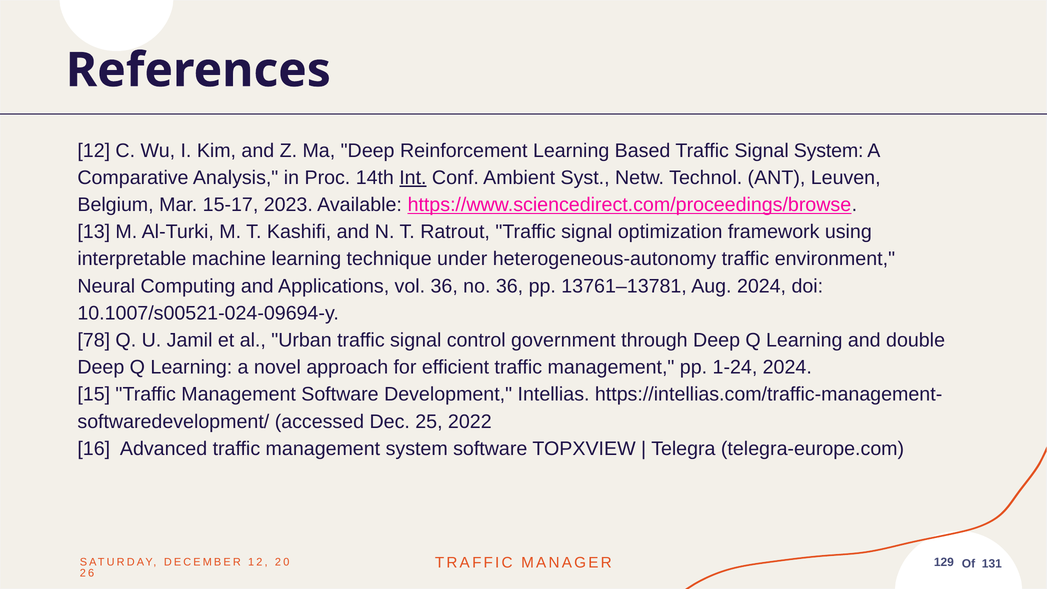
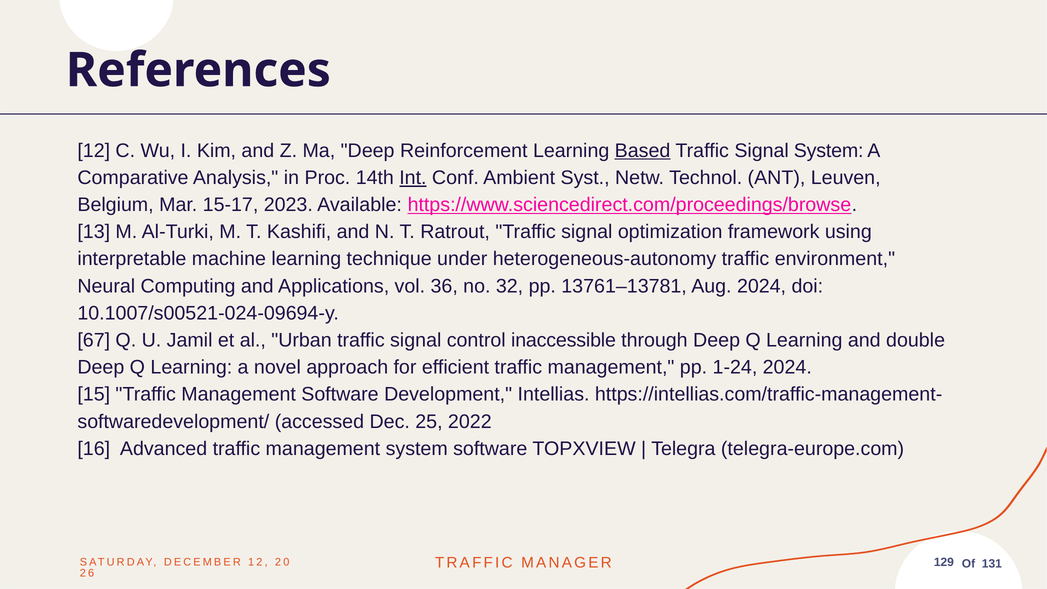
Based underline: none -> present
no 36: 36 -> 32
78: 78 -> 67
government: government -> inaccessible
